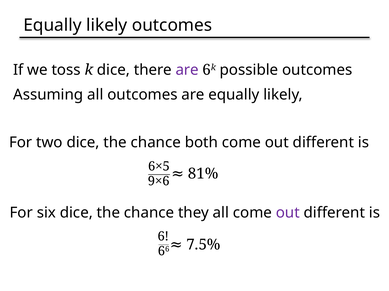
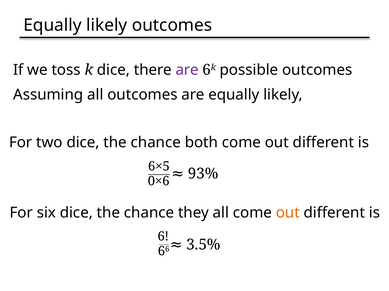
81%: 81% -> 93%
9×6: 9×6 -> 0×6
out at (288, 213) colour: purple -> orange
7.5%: 7.5% -> 3.5%
